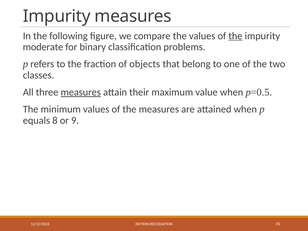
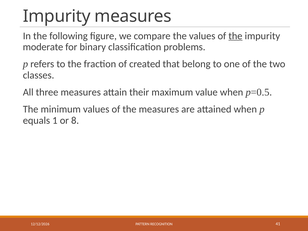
objects: objects -> created
measures at (81, 92) underline: present -> none
8: 8 -> 1
9: 9 -> 8
